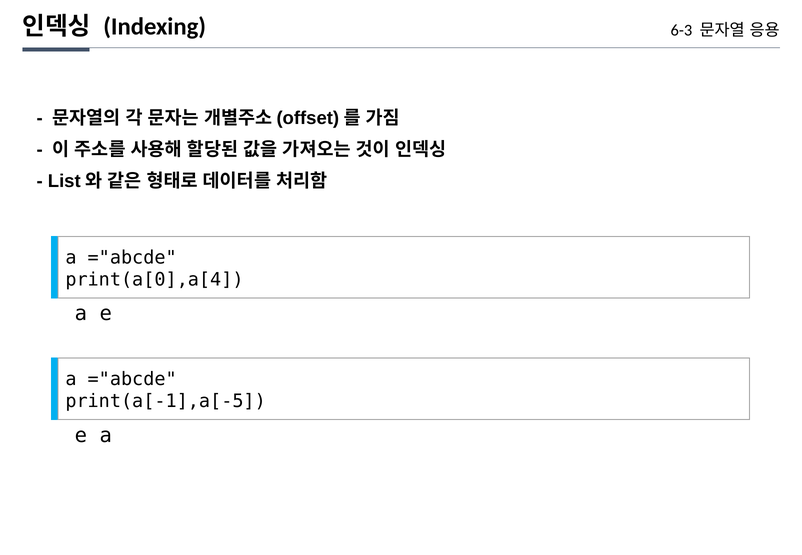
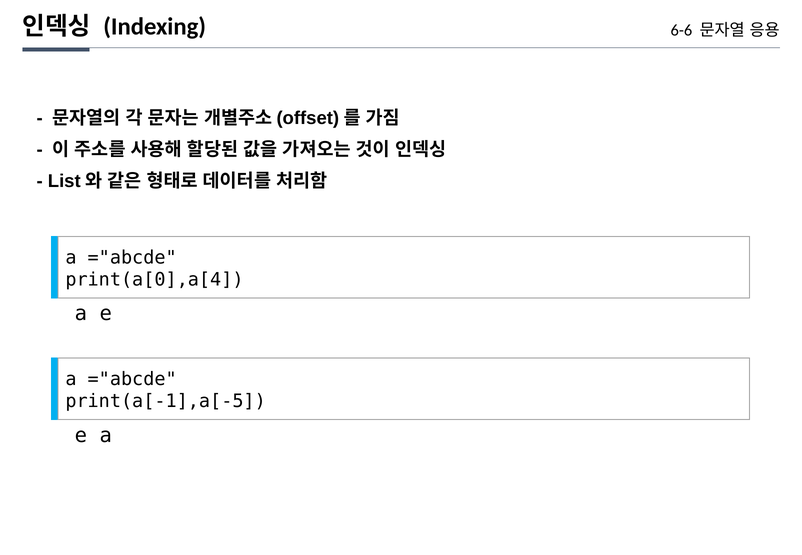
6-3: 6-3 -> 6-6
